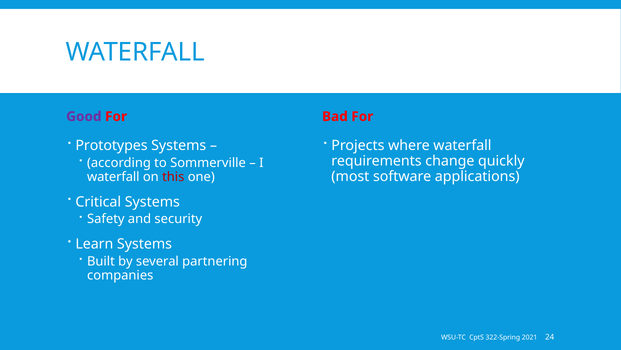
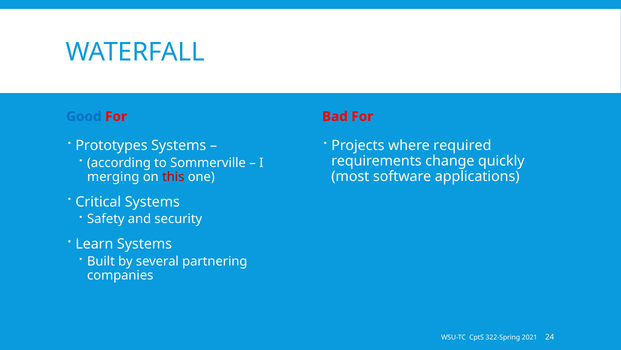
Good colour: purple -> blue
where waterfall: waterfall -> required
waterfall at (113, 176): waterfall -> merging
